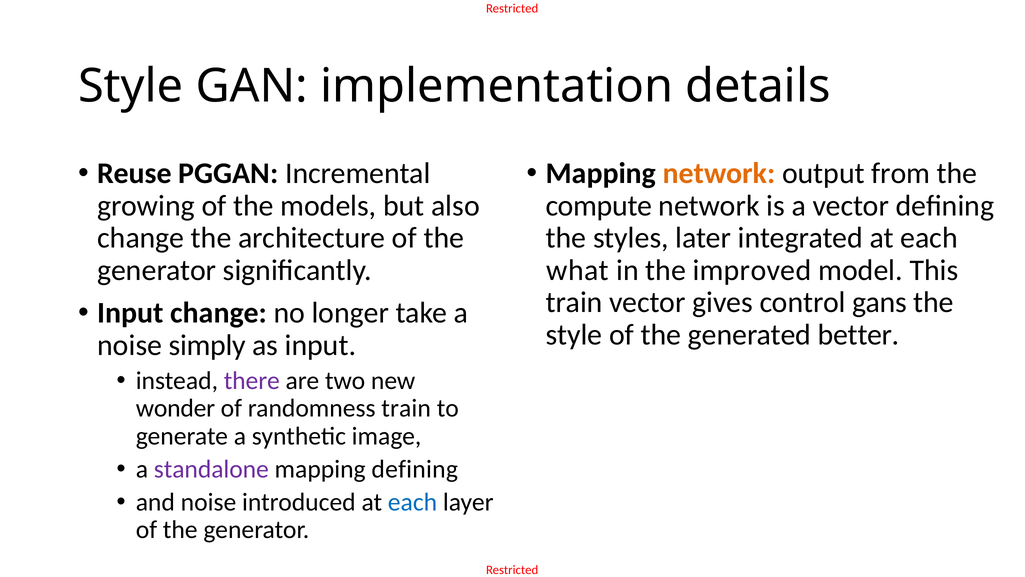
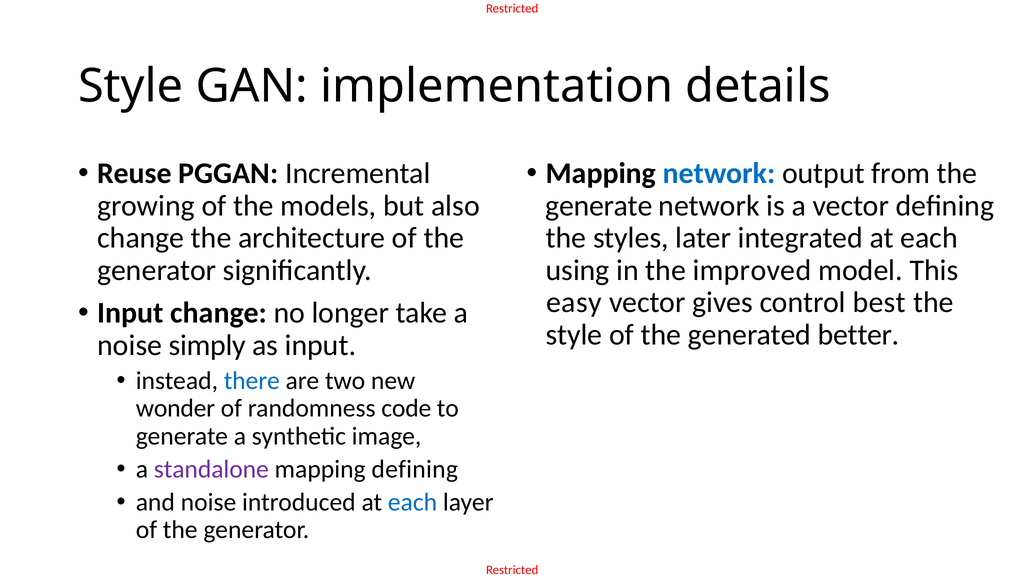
network at (719, 173) colour: orange -> blue
compute at (599, 205): compute -> generate
what: what -> using
train at (574, 302): train -> easy
gans: gans -> best
there colour: purple -> blue
randomness train: train -> code
